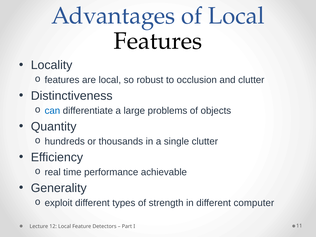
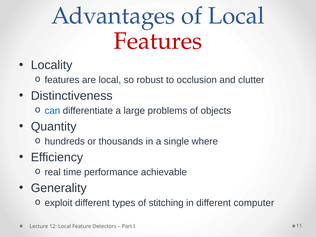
Features at (158, 41) colour: black -> red
single clutter: clutter -> where
strength: strength -> stitching
